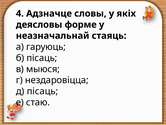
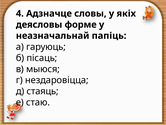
стаяць: стаяць -> папіць
д пісаць: пісаць -> стаяць
